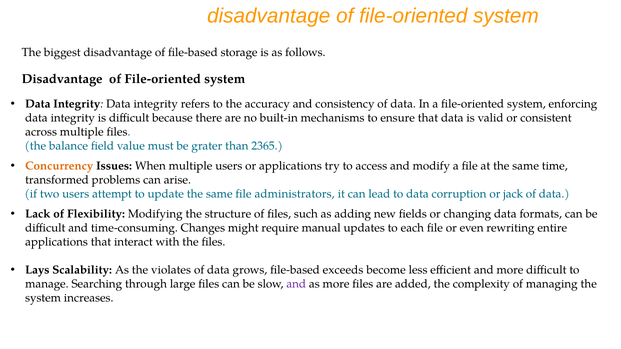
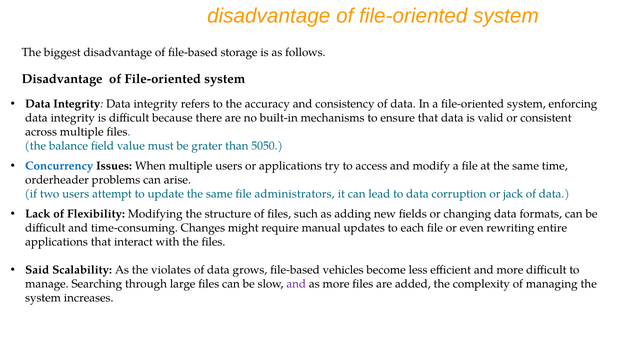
2365: 2365 -> 5050
Concurrency colour: orange -> blue
transformed: transformed -> orderheader
Lays: Lays -> Said
exceeds: exceeds -> vehicles
